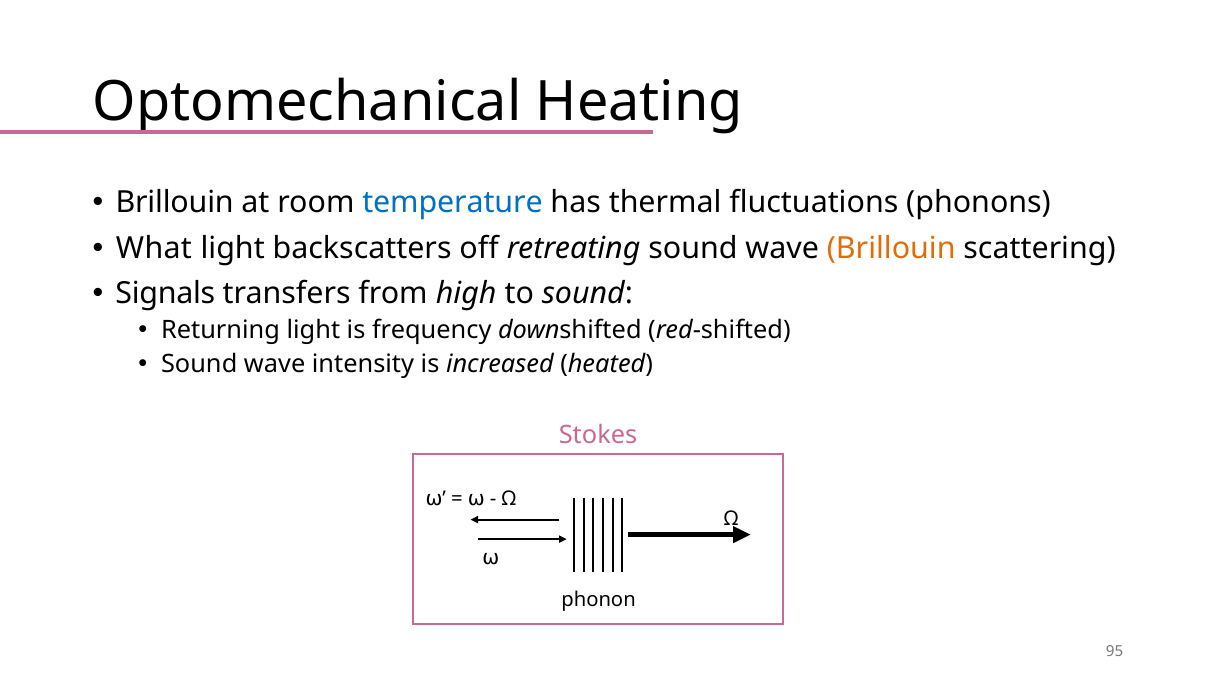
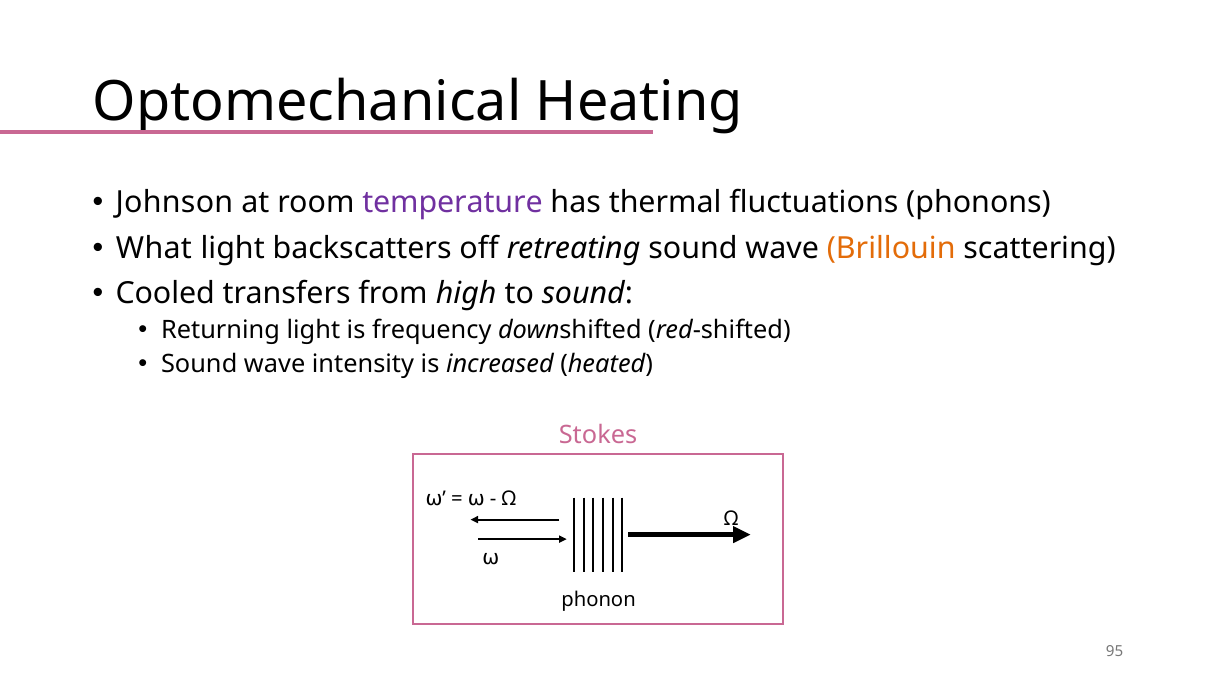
Brillouin at (175, 203): Brillouin -> Johnson
temperature colour: blue -> purple
Signals: Signals -> Cooled
